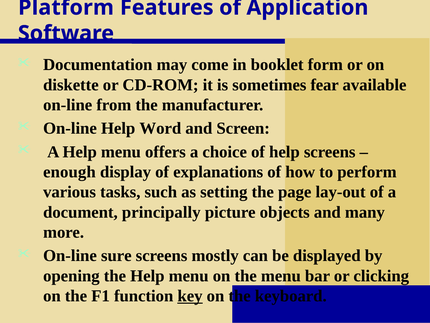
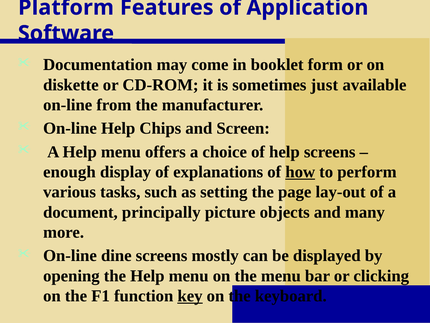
fear: fear -> just
Word: Word -> Chips
how underline: none -> present
sure: sure -> dine
